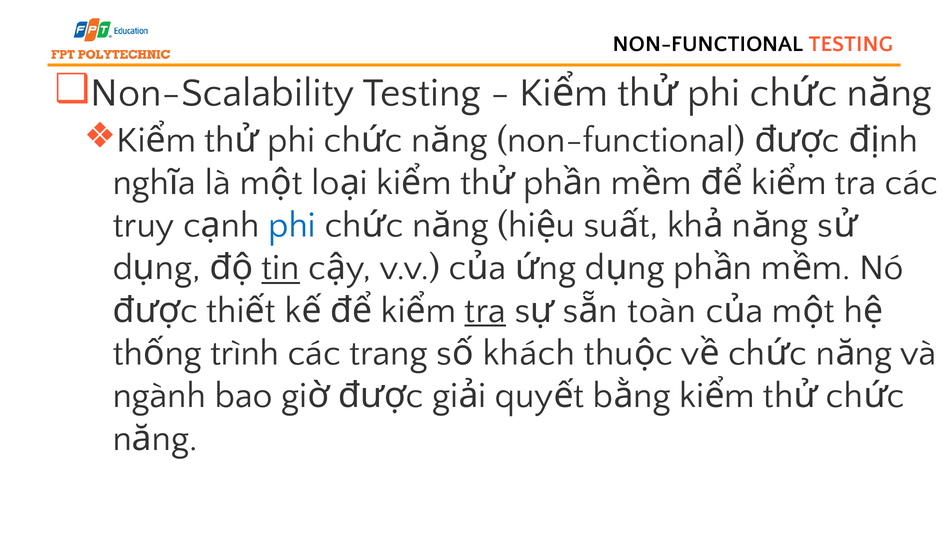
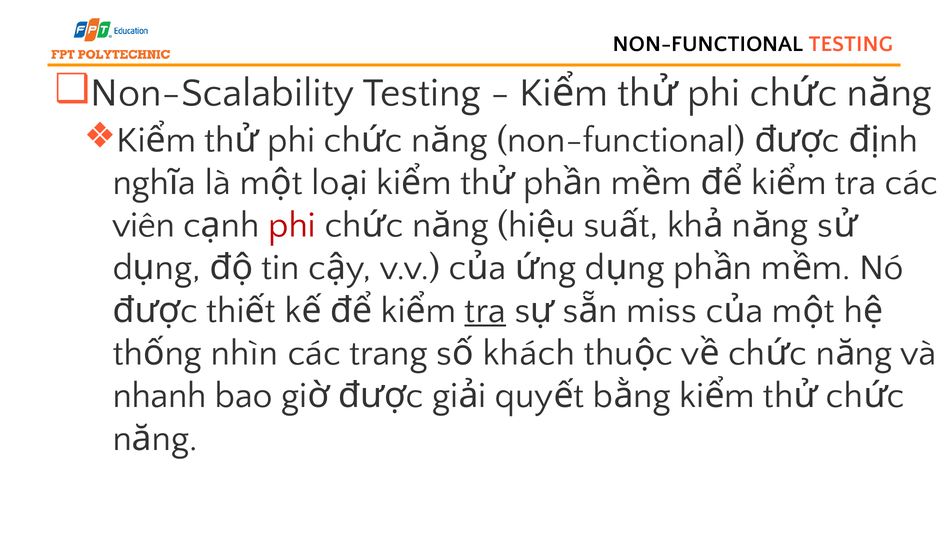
truy: truy -> viên
phi at (292, 225) colour: blue -> red
tin underline: present -> none
toàn: toàn -> miss
trình: trình -> nhìn
ngành: ngành -> nhanh
